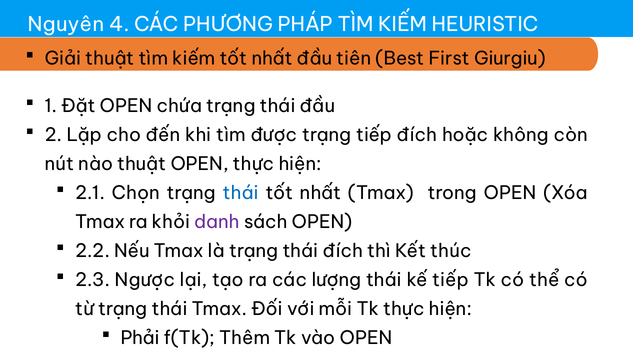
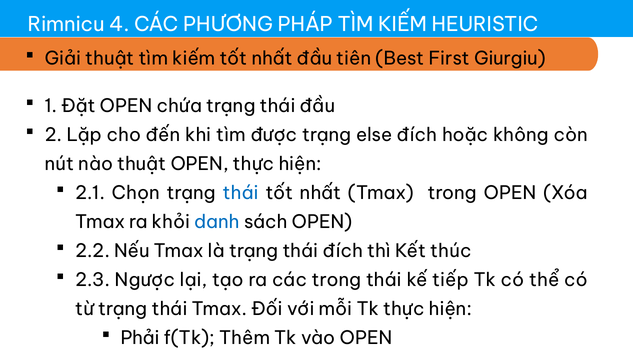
Nguyên: Nguyên -> Rimnicu
trạng tiếp: tiếp -> else
danh colour: purple -> blue
các lượng: lượng -> trong
